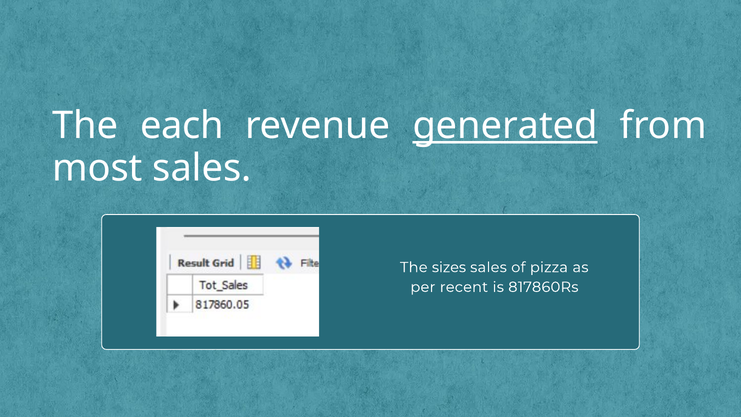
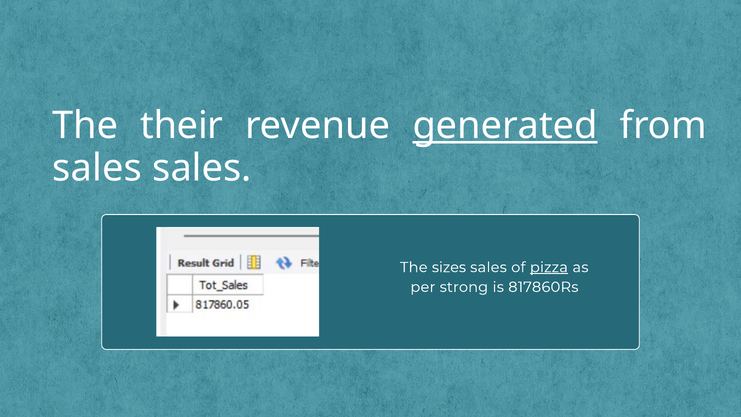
each: each -> their
most at (97, 168): most -> sales
pizza underline: none -> present
recent: recent -> strong
